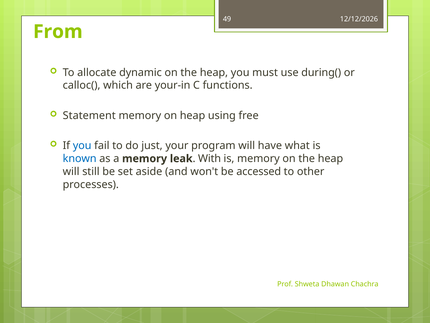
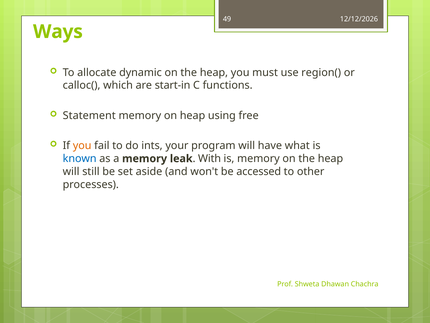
From: From -> Ways
during(: during( -> region(
your-in: your-in -> start-in
you at (82, 145) colour: blue -> orange
just: just -> ints
